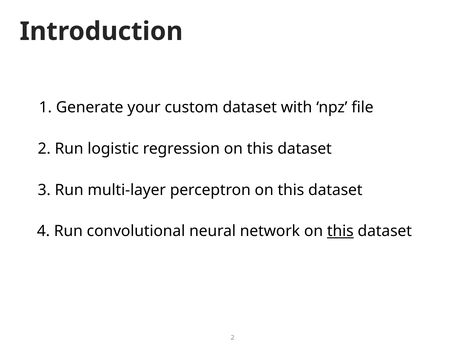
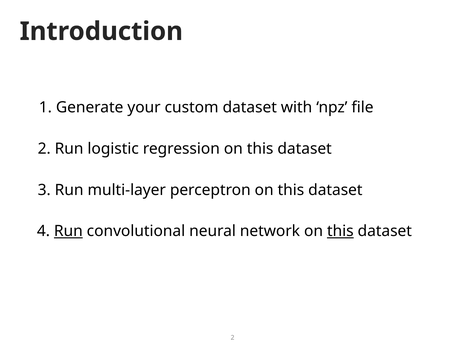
Run at (68, 231) underline: none -> present
